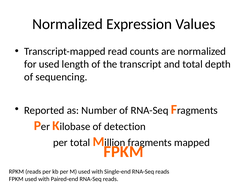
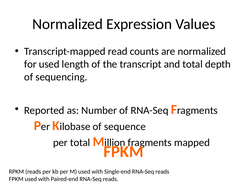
detection: detection -> sequence
